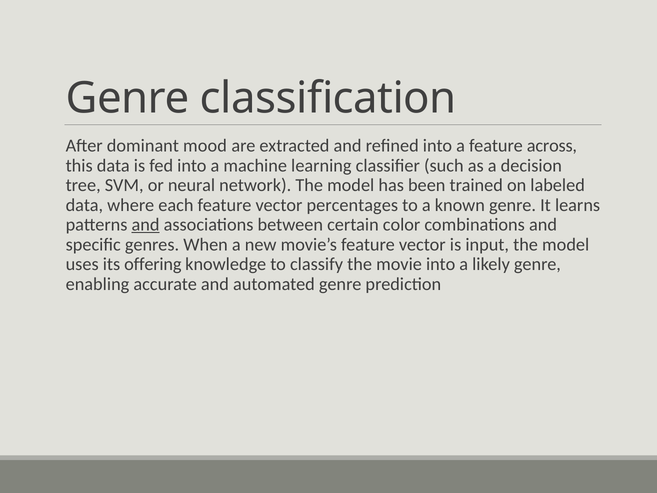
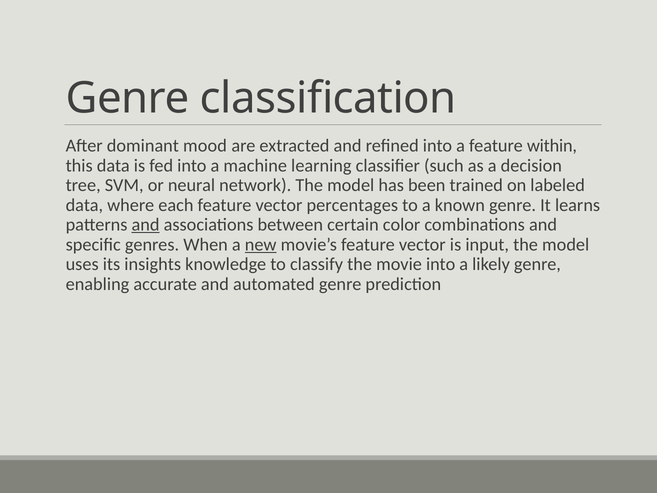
across: across -> within
new underline: none -> present
offering: offering -> insights
